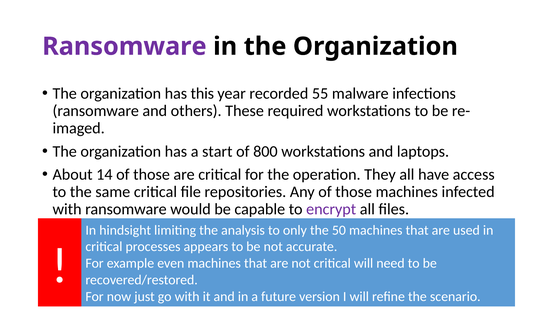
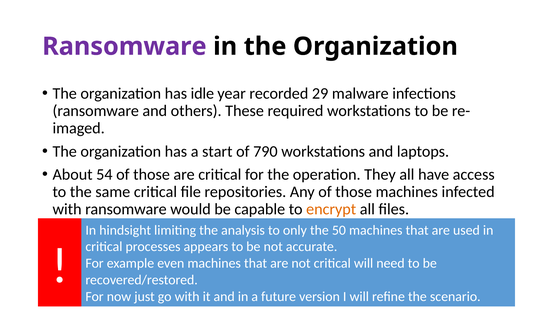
this: this -> idle
55: 55 -> 29
800: 800 -> 790
14: 14 -> 54
encrypt colour: purple -> orange
